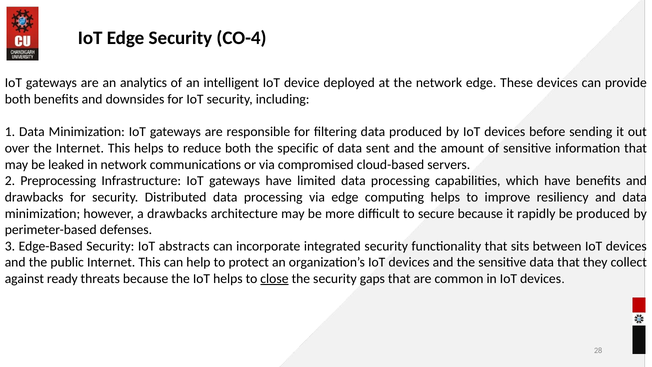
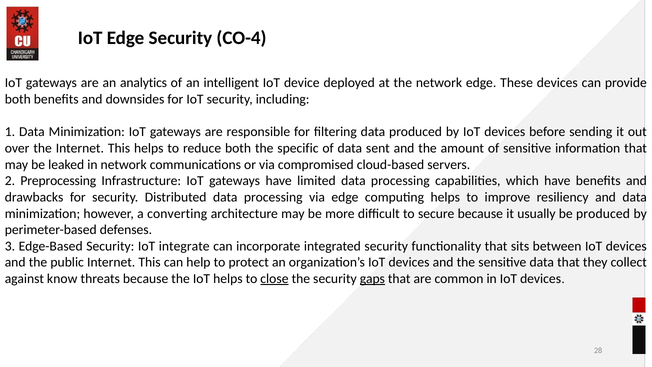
a drawbacks: drawbacks -> converting
rapidly: rapidly -> usually
abstracts: abstracts -> integrate
ready: ready -> know
gaps underline: none -> present
